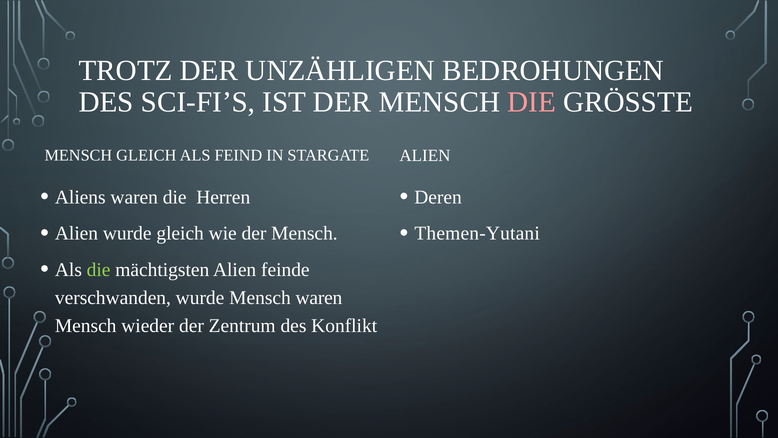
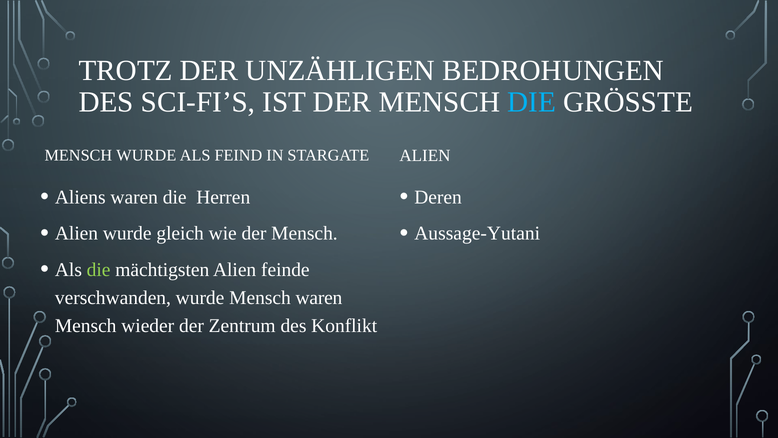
DIE at (532, 102) colour: pink -> light blue
MENSCH GLEICH: GLEICH -> WURDE
Themen-Yutani: Themen-Yutani -> Aussage-Yutani
